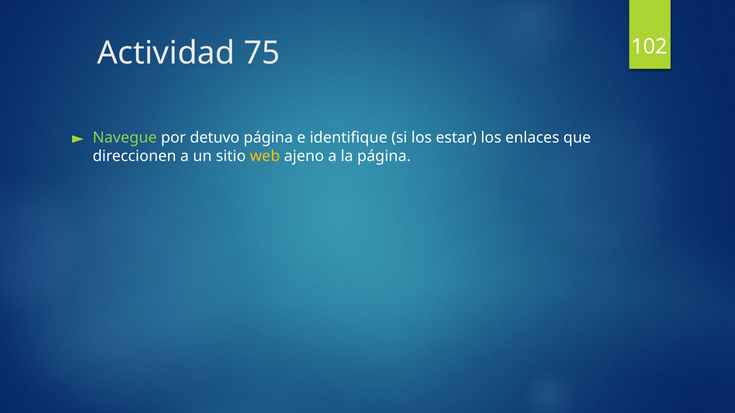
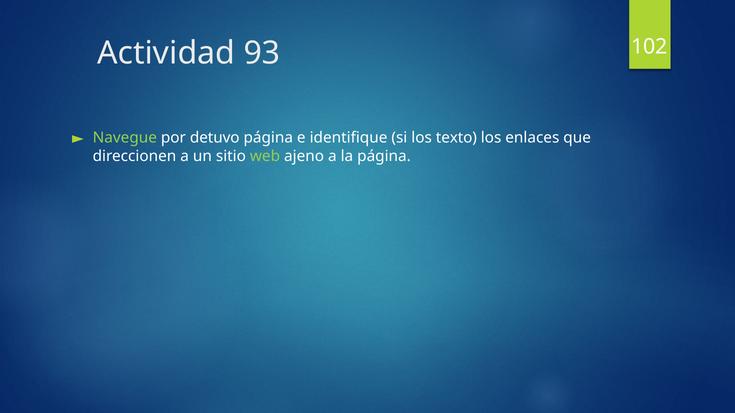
75: 75 -> 93
estar: estar -> texto
web colour: yellow -> light green
